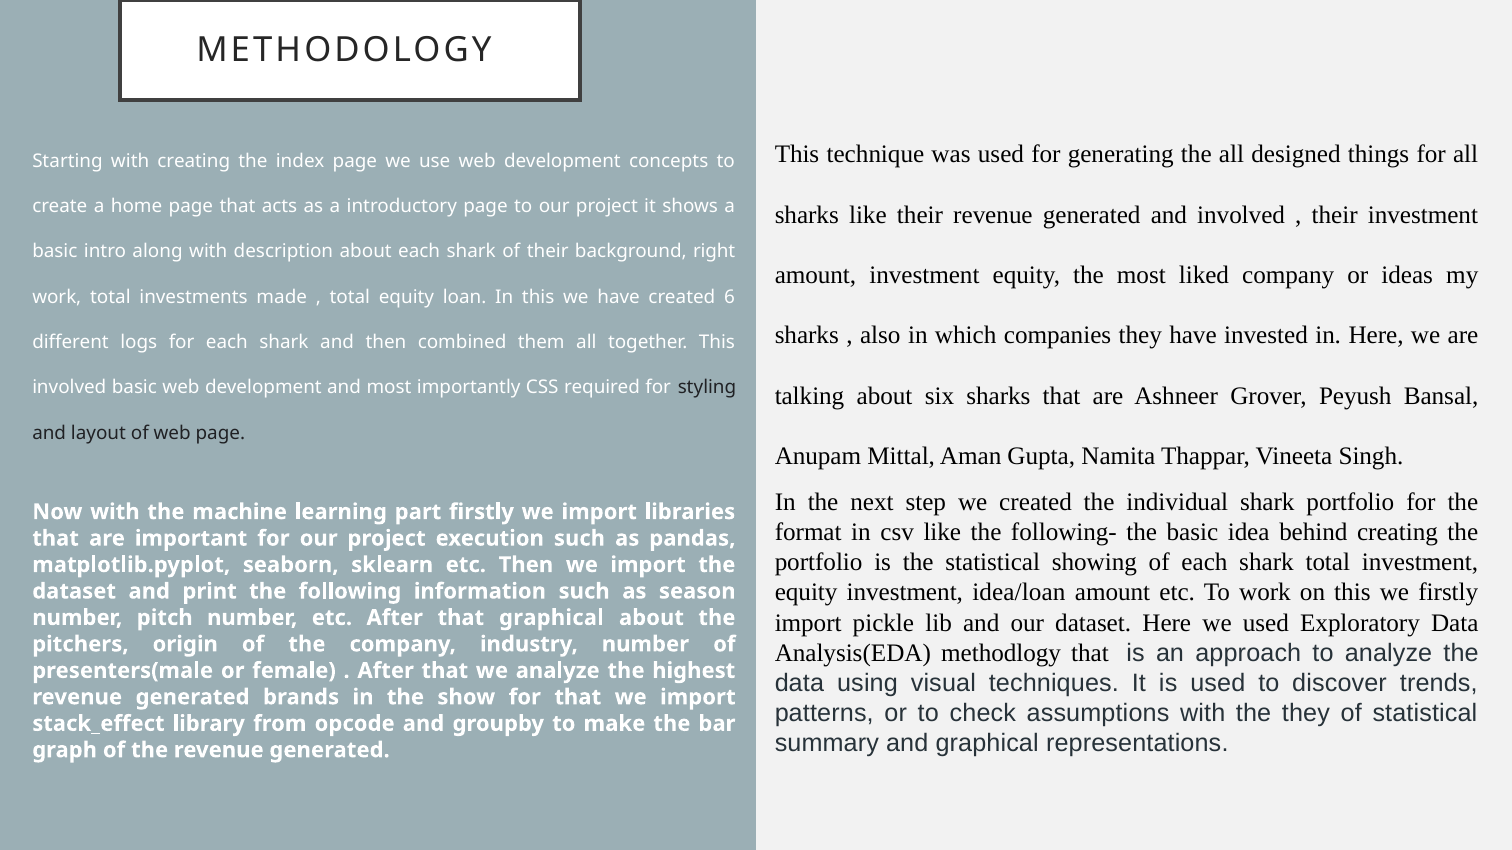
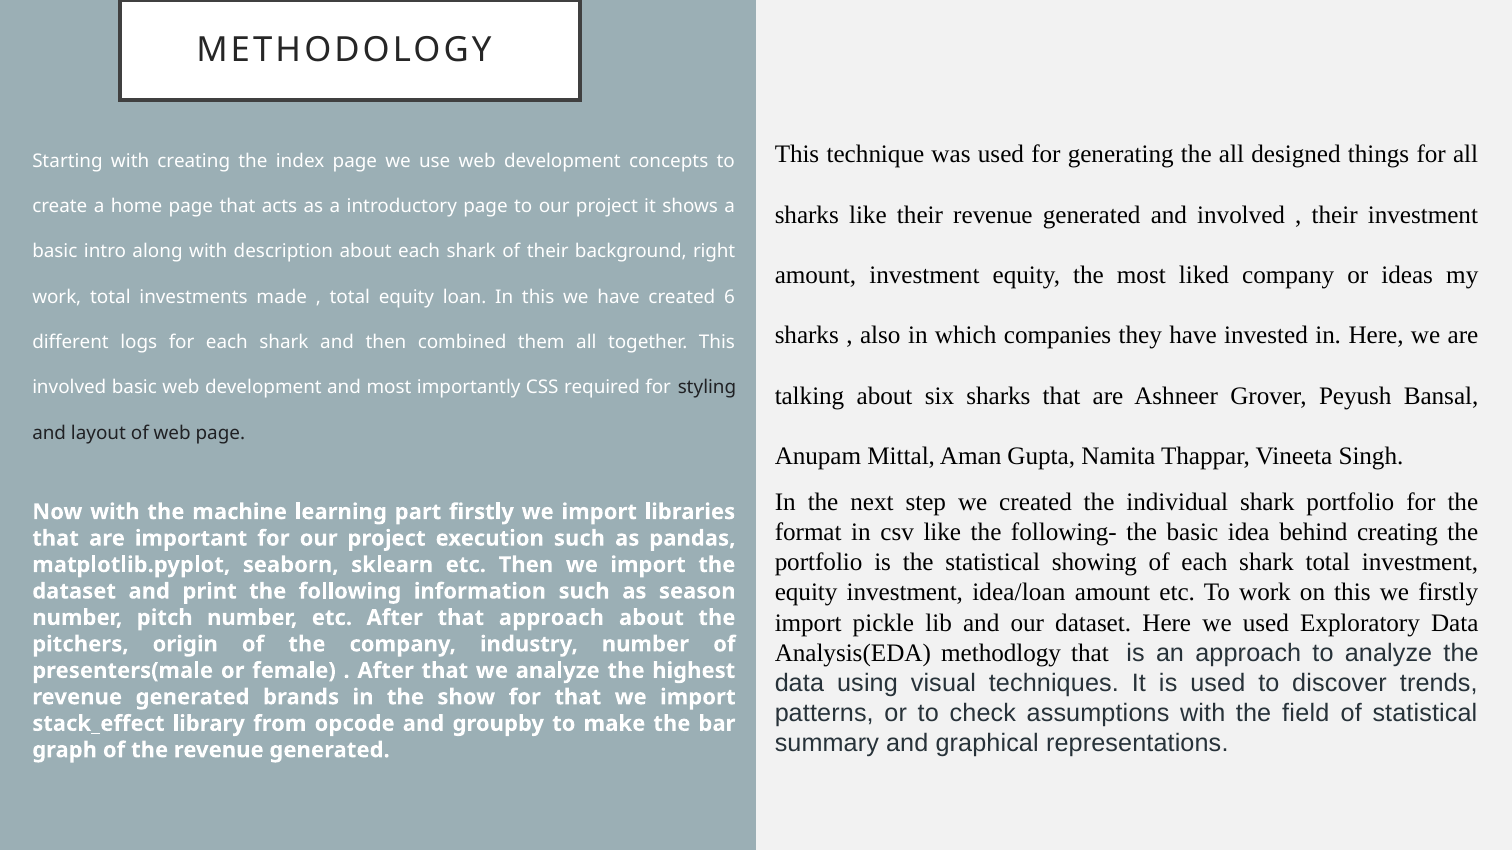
that graphical: graphical -> approach
the they: they -> field
